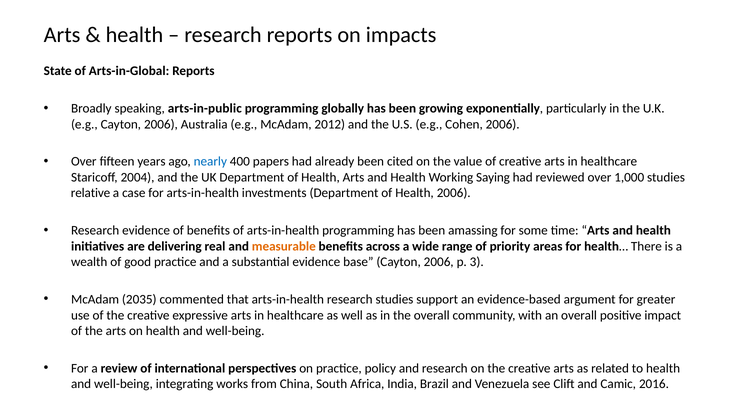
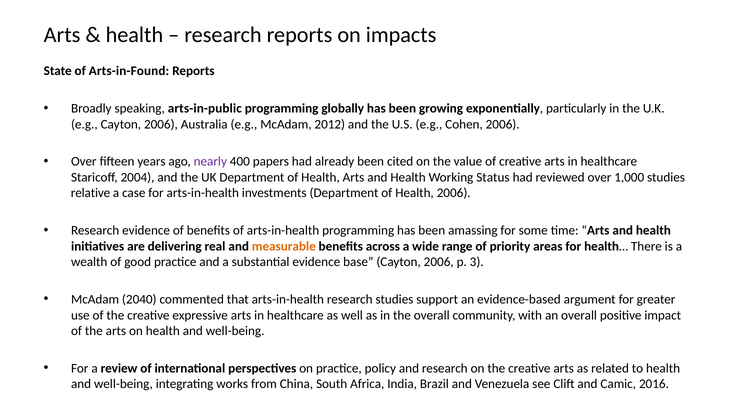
Arts-in-Global: Arts-in-Global -> Arts-in-Found
nearly colour: blue -> purple
Saying: Saying -> Status
2035: 2035 -> 2040
